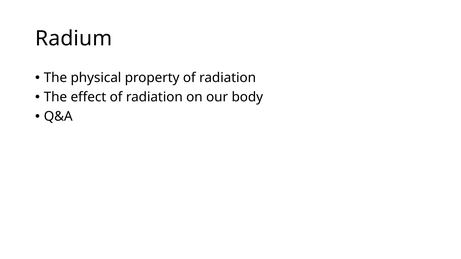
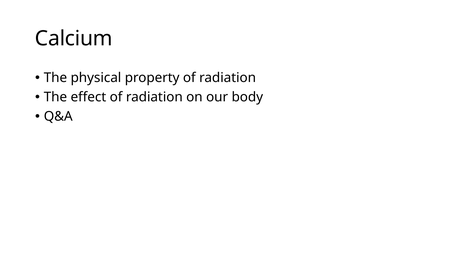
Radium: Radium -> Calcium
